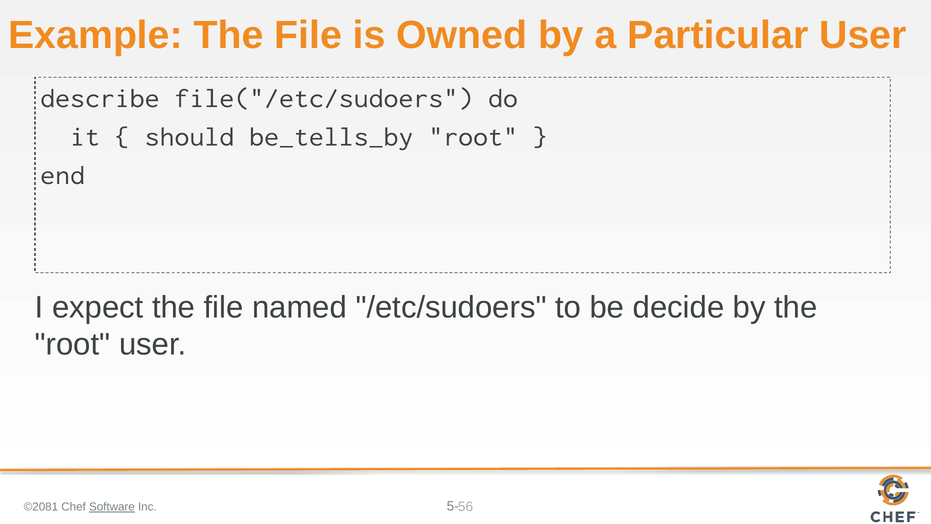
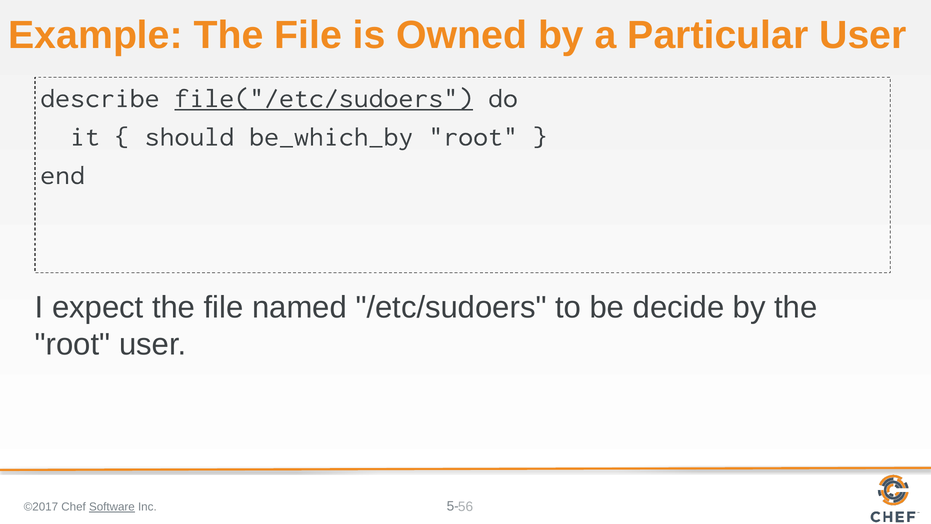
file("/etc/sudoers underline: none -> present
be_tells_by: be_tells_by -> be_which_by
©2081: ©2081 -> ©2017
